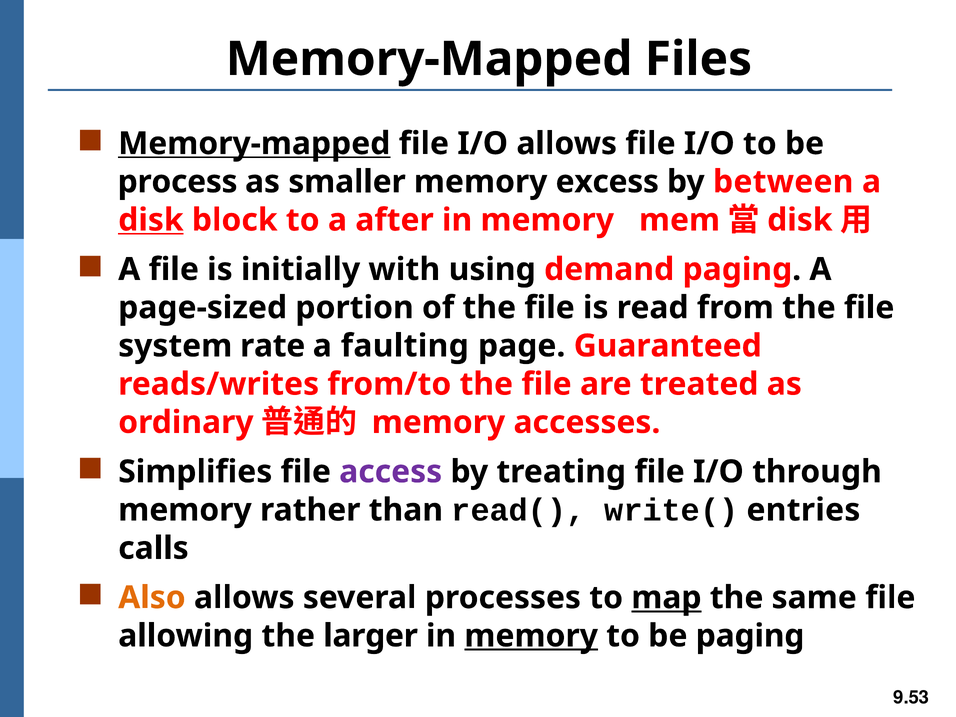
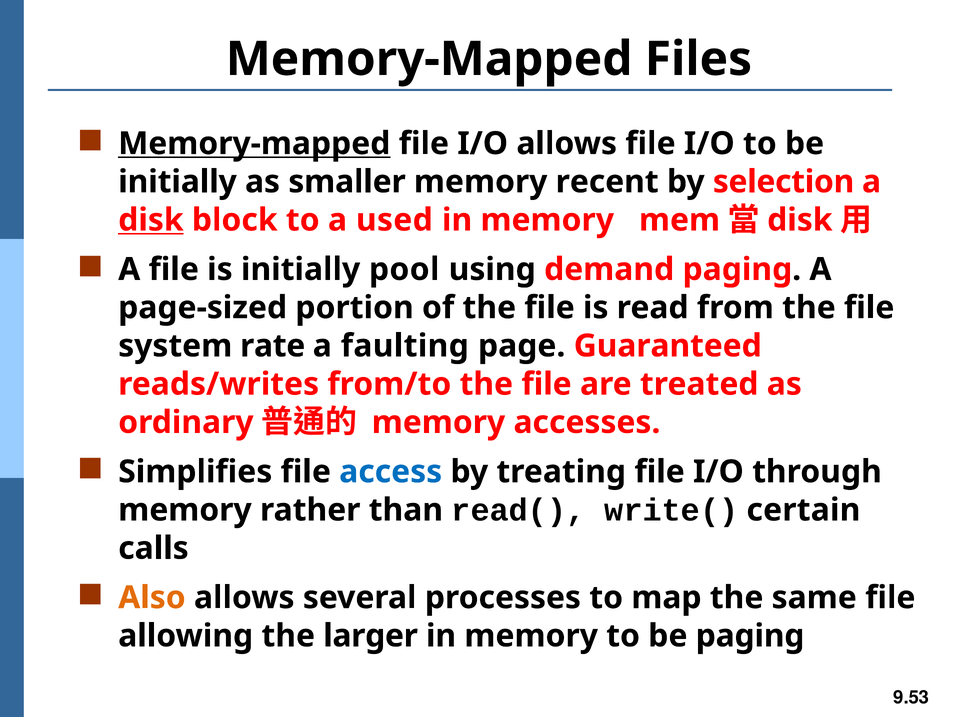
process at (178, 182): process -> initially
excess: excess -> recent
between: between -> selection
after: after -> used
with: with -> pool
access colour: purple -> blue
entries: entries -> certain
map underline: present -> none
memory at (531, 636) underline: present -> none
